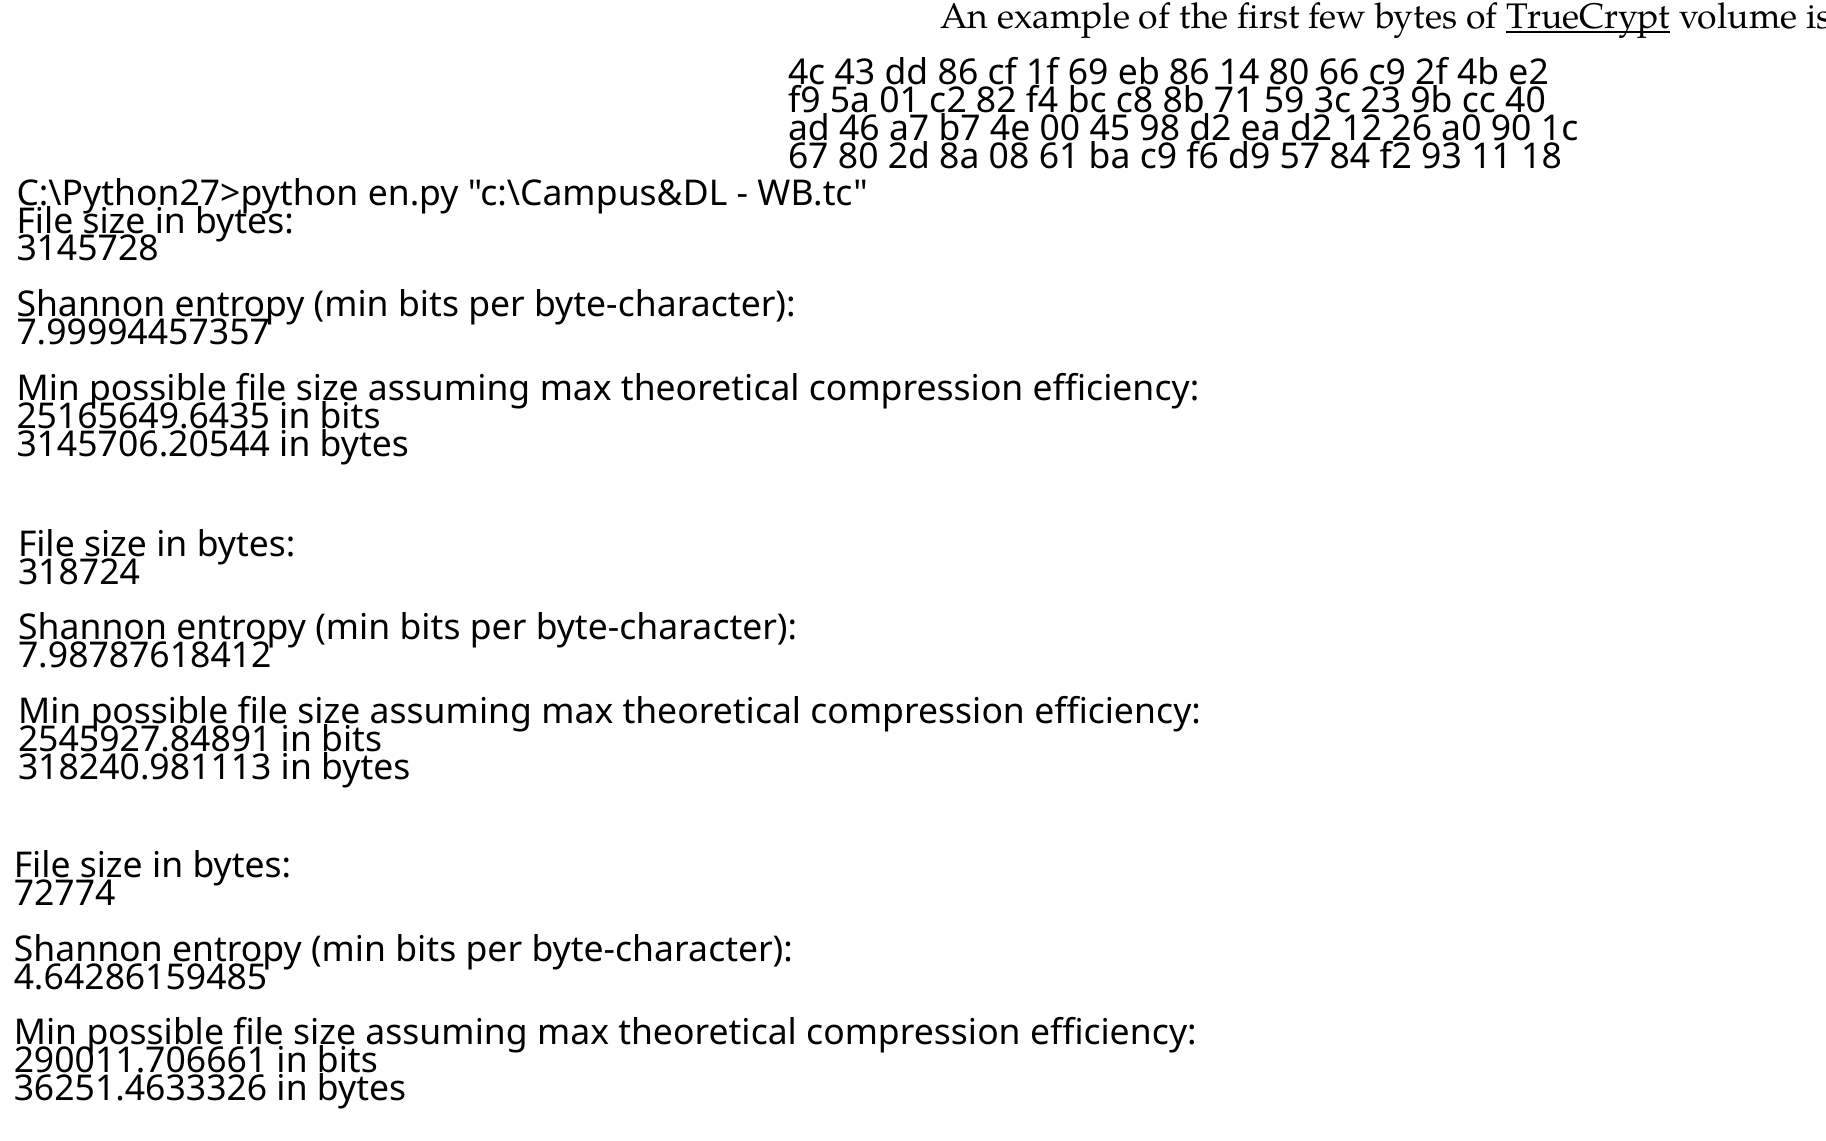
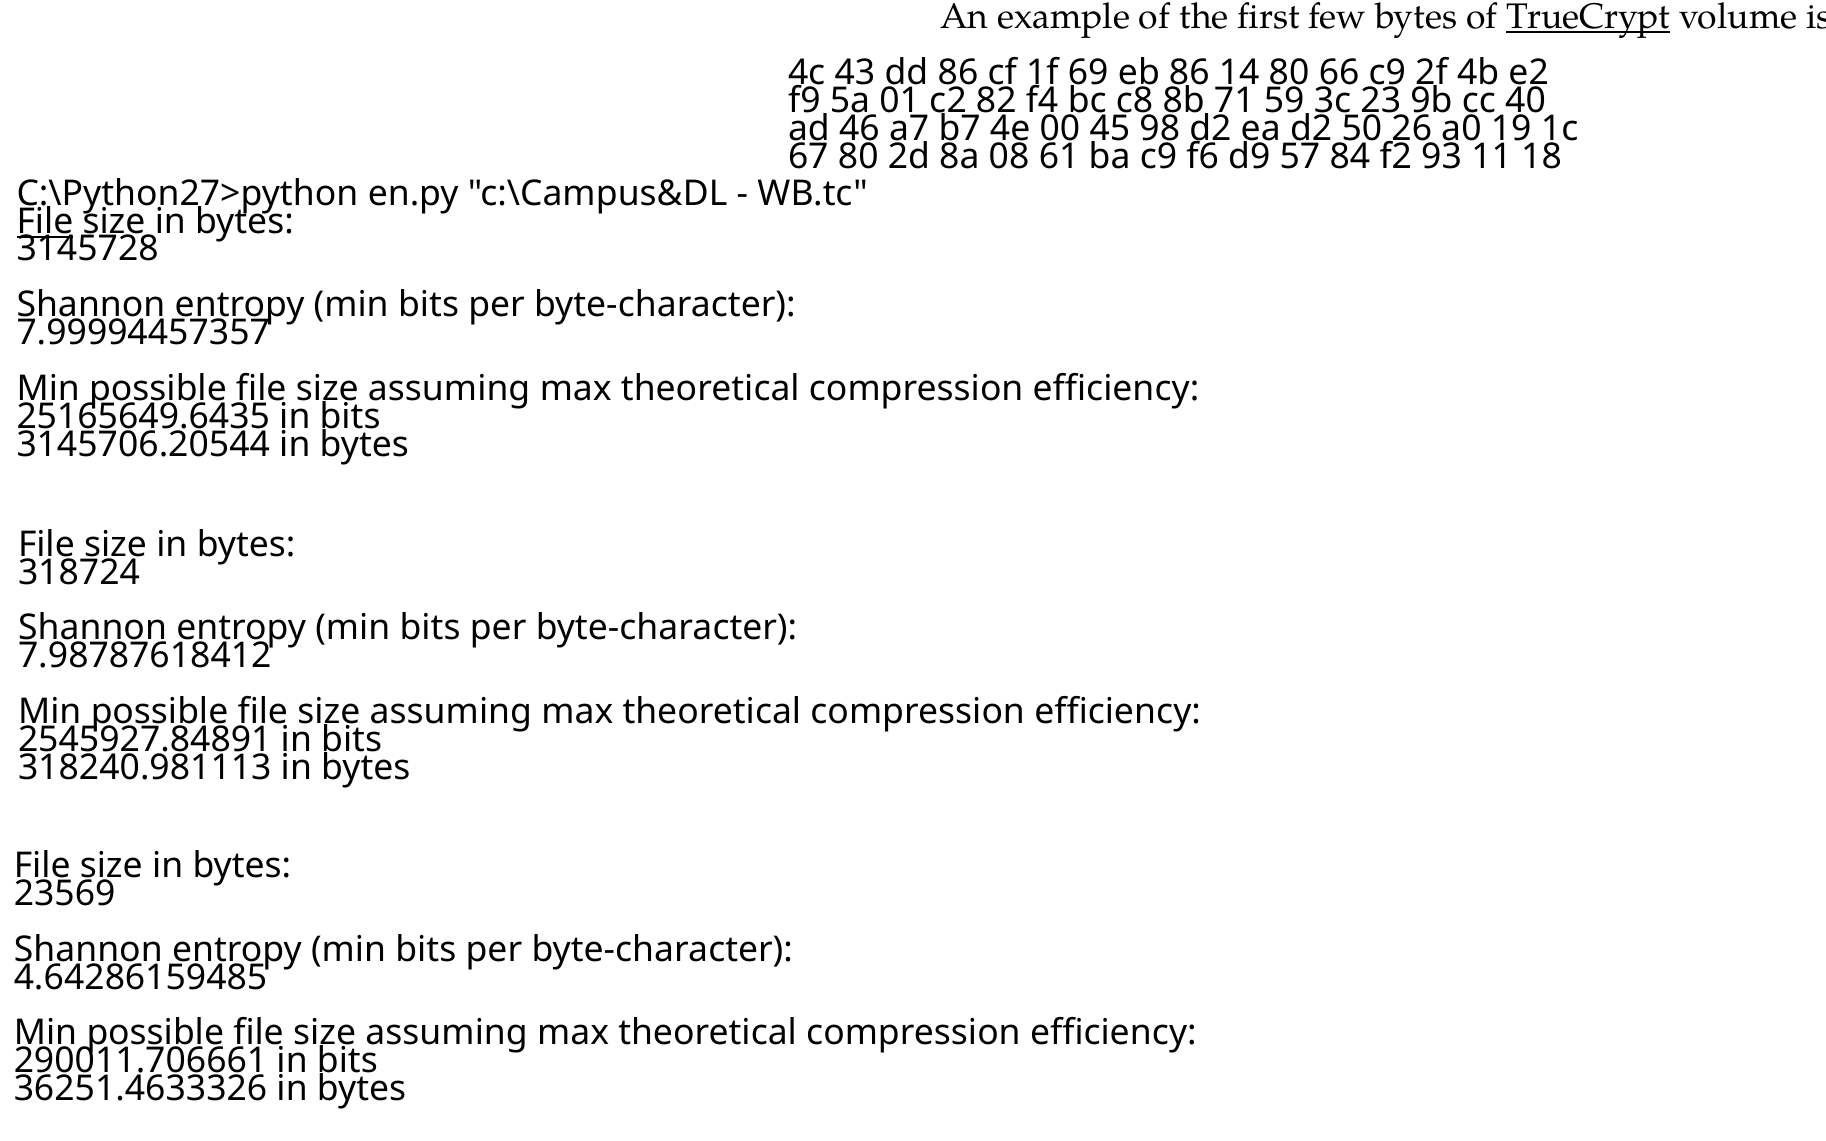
12: 12 -> 50
90: 90 -> 19
File at (45, 221) underline: none -> present
72774: 72774 -> 23569
